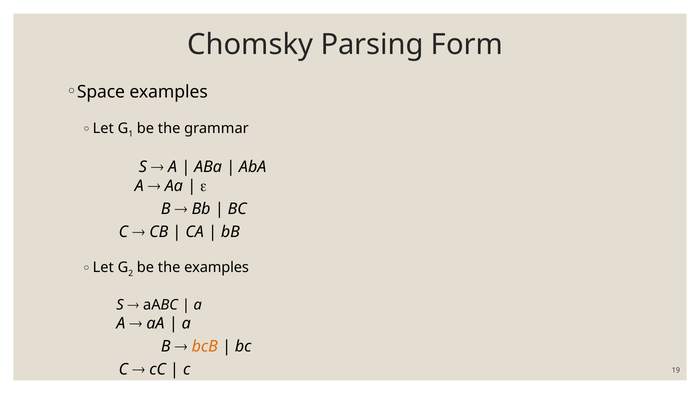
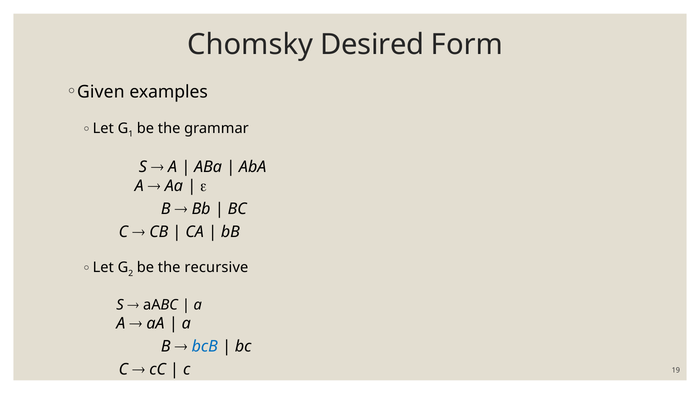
Parsing: Parsing -> Desired
Space: Space -> Given
the examples: examples -> recursive
bcB colour: orange -> blue
